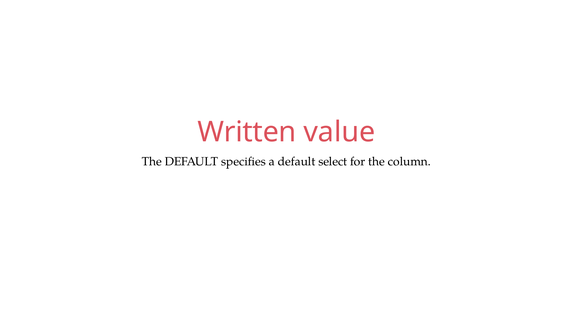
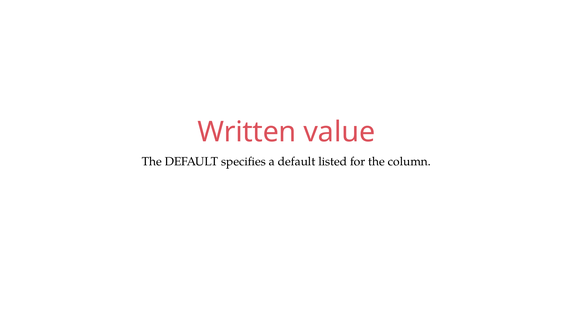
select: select -> listed
